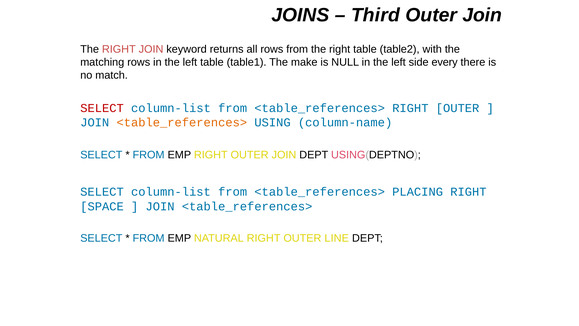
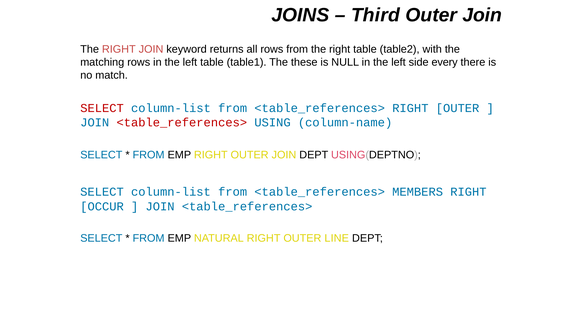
make: make -> these
<table_references> at (182, 122) colour: orange -> red
PLACING: PLACING -> MEMBERS
SPACE: SPACE -> OCCUR
